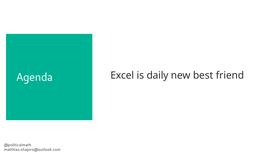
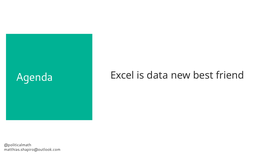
daily: daily -> data
